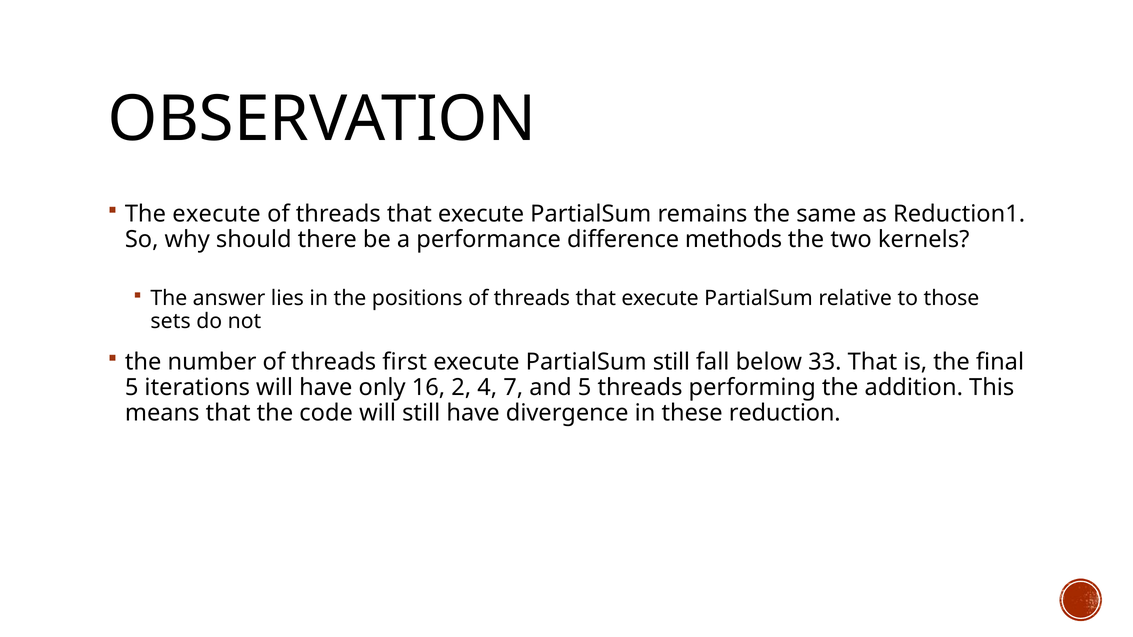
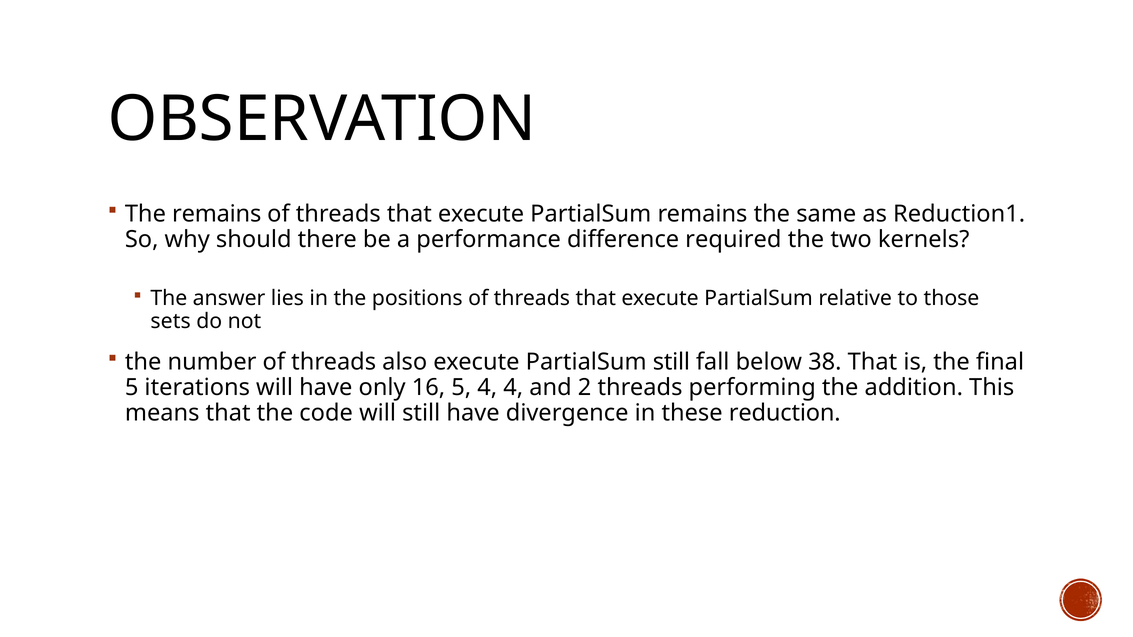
The execute: execute -> remains
methods: methods -> required
first: first -> also
33: 33 -> 38
16 2: 2 -> 5
4 7: 7 -> 4
and 5: 5 -> 2
